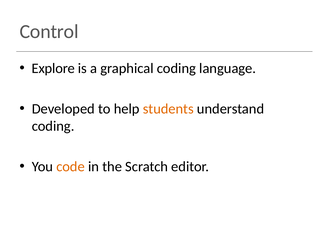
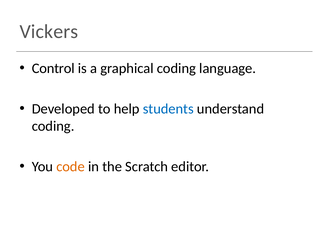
Control: Control -> Vickers
Explore: Explore -> Control
students colour: orange -> blue
